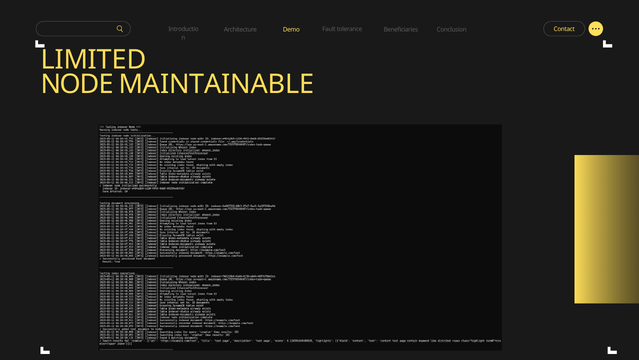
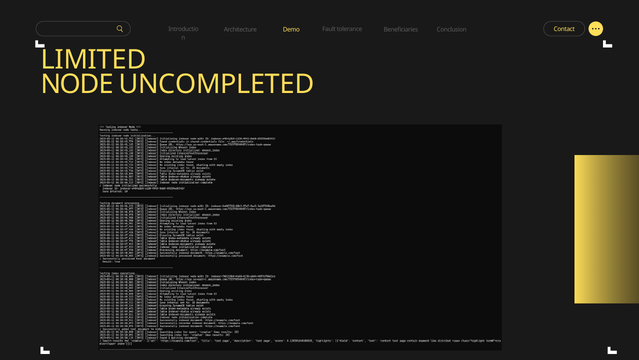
MAINTAINABLE: MAINTAINABLE -> UNCOMPLETED
